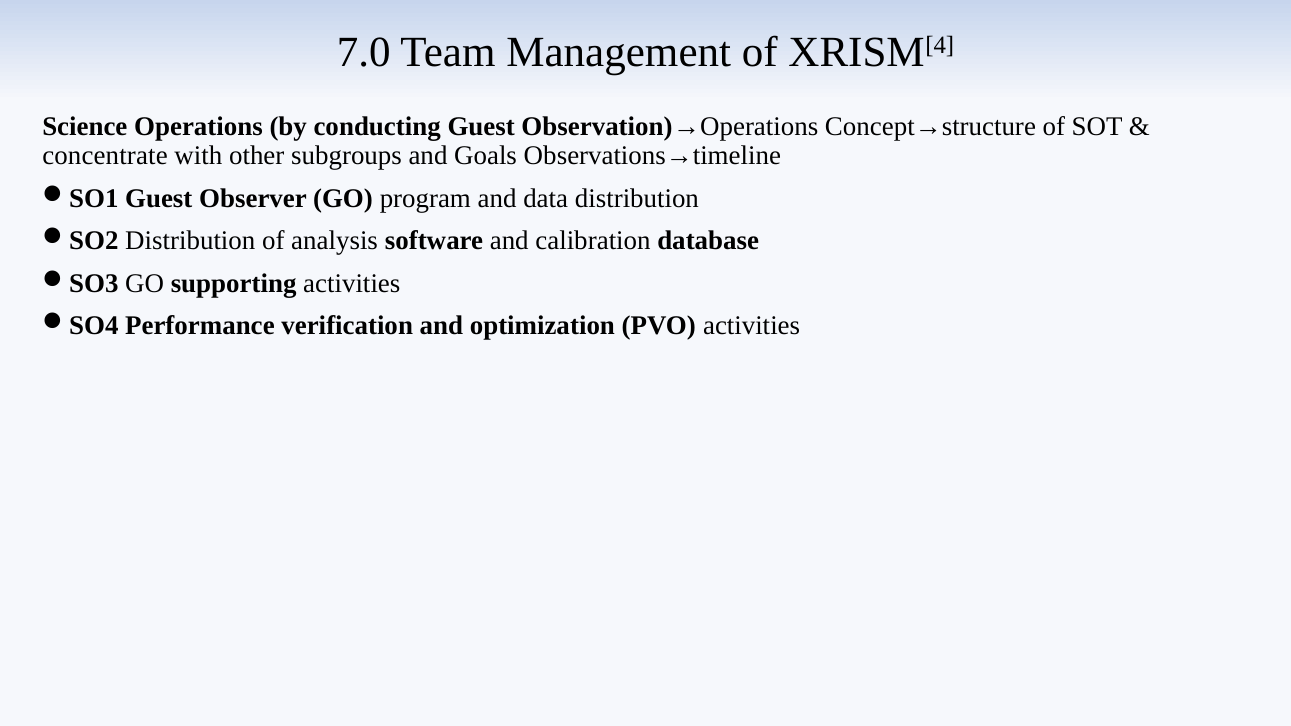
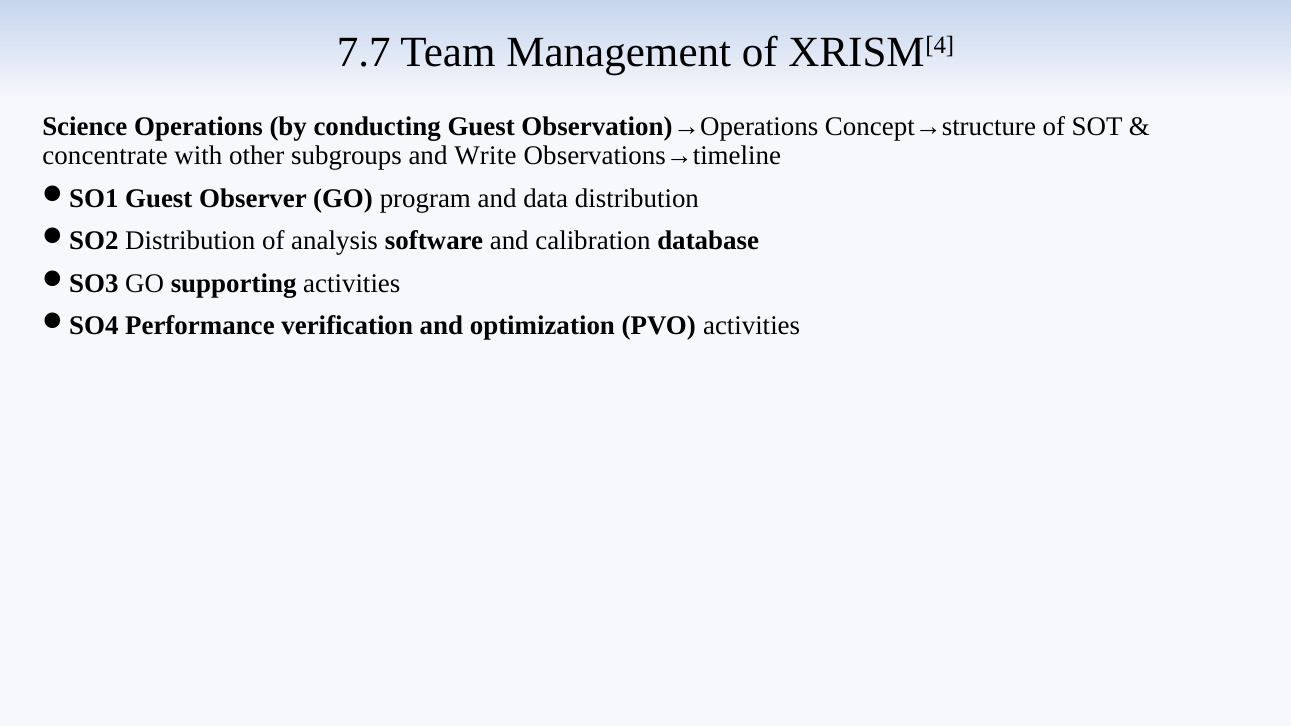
7.0: 7.0 -> 7.7
Goals: Goals -> Write
